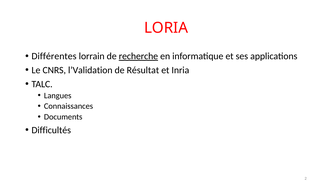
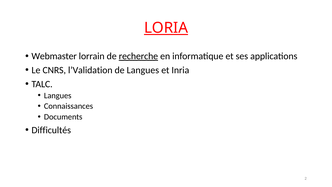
LORIA underline: none -> present
Différentes: Différentes -> Webmaster
de Résultat: Résultat -> Langues
